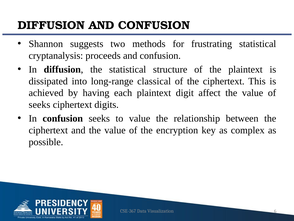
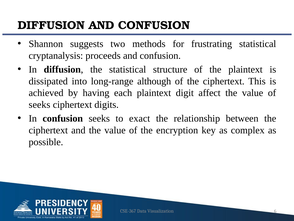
classical: classical -> although
to value: value -> exact
